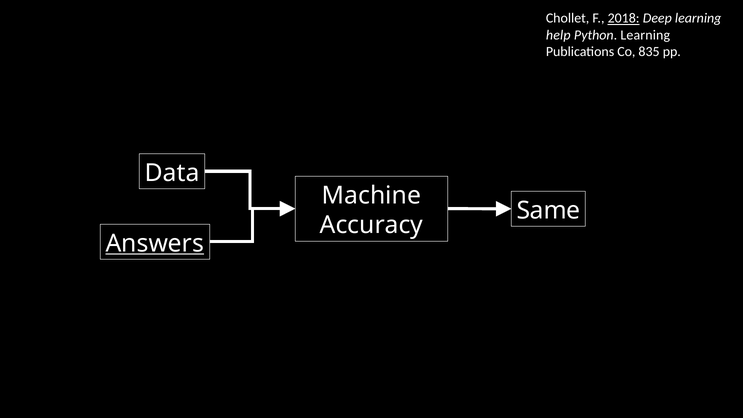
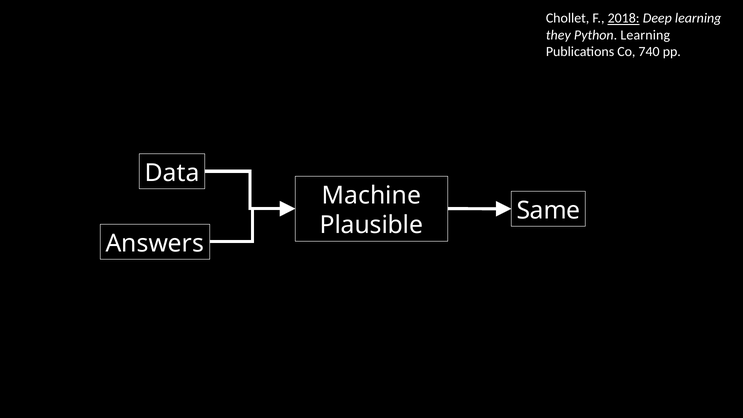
help: help -> they
835: 835 -> 740
Accuracy: Accuracy -> Plausible
Answers underline: present -> none
